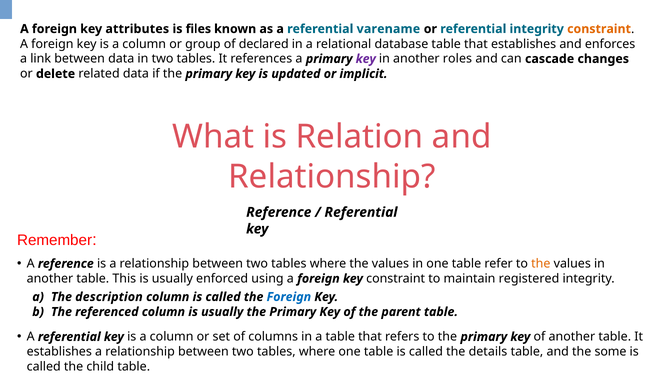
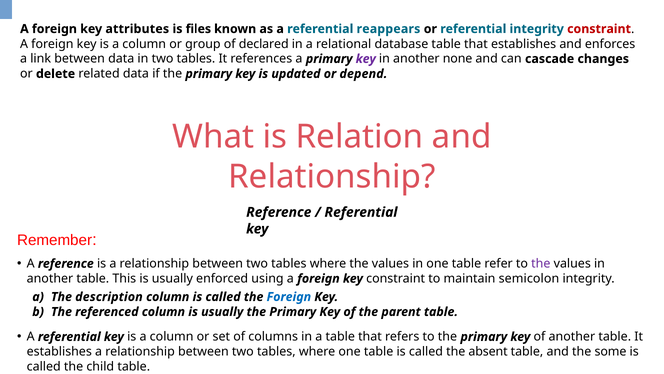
varename: varename -> reappears
constraint at (599, 29) colour: orange -> red
roles: roles -> none
implicit: implicit -> depend
the at (541, 263) colour: orange -> purple
registered: registered -> semicolon
details: details -> absent
